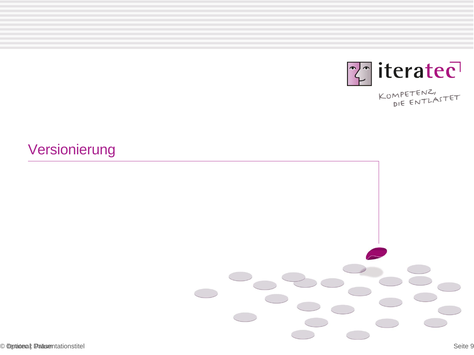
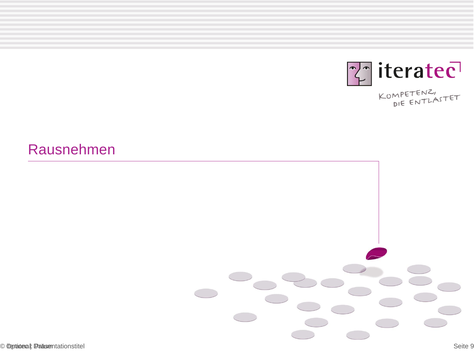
Versionierung: Versionierung -> Rausnehmen
